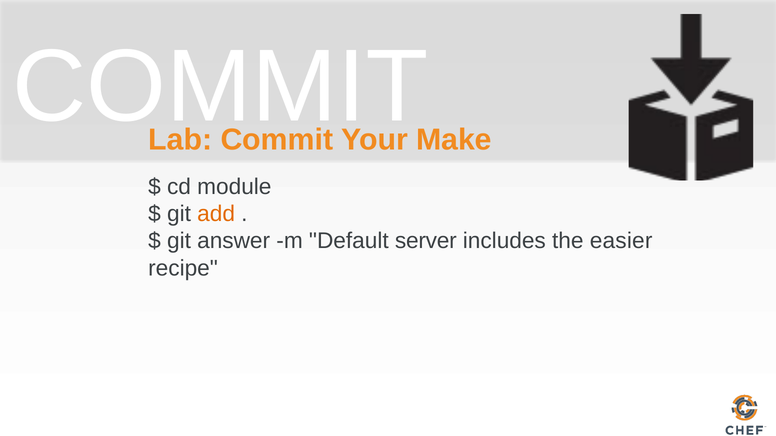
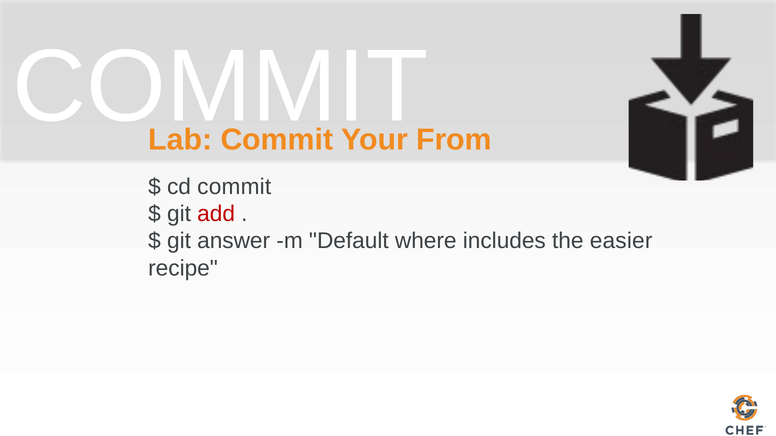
Make: Make -> From
cd module: module -> commit
add colour: orange -> red
server: server -> where
